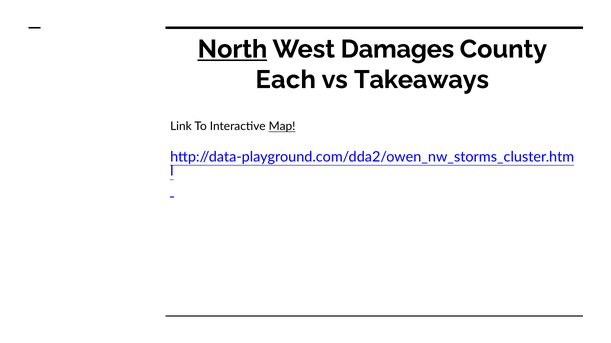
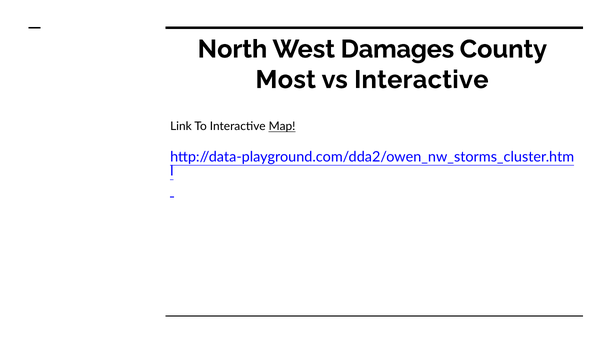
North underline: present -> none
Each: Each -> Most
vs Takeaways: Takeaways -> Interactive
